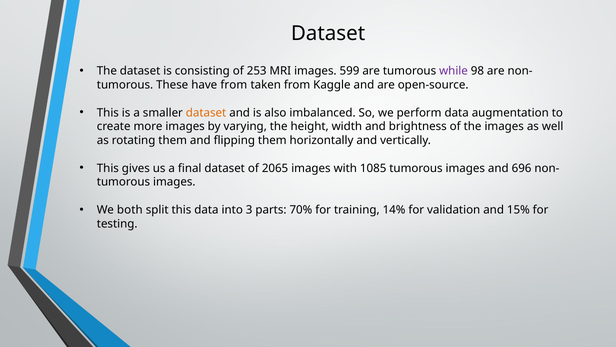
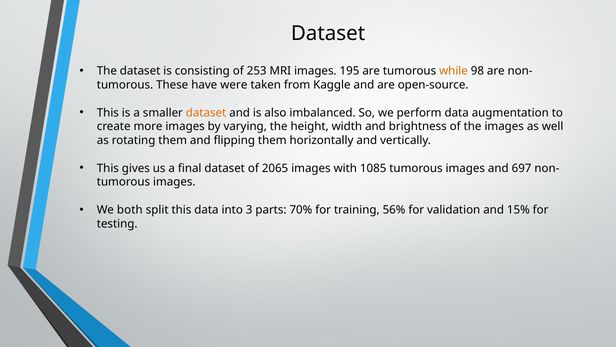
599: 599 -> 195
while colour: purple -> orange
have from: from -> were
696: 696 -> 697
14%: 14% -> 56%
